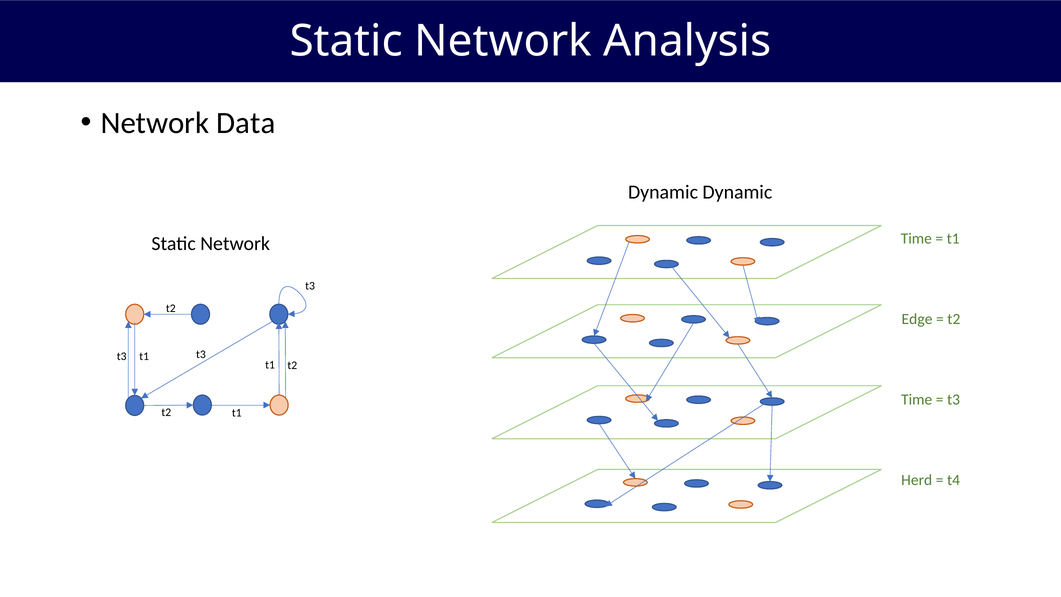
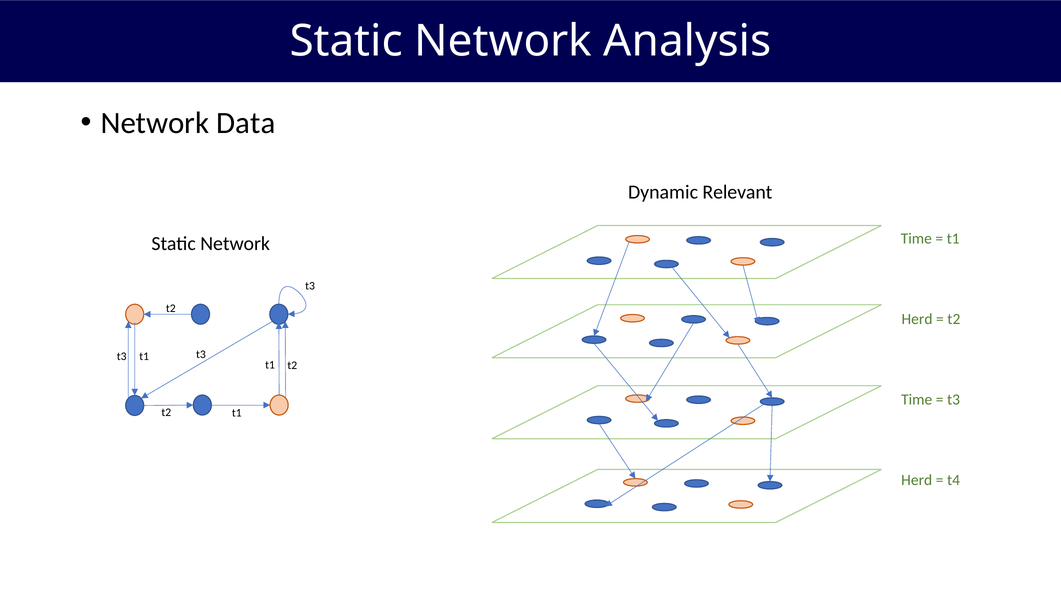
Dynamic Dynamic: Dynamic -> Relevant
Edge at (917, 319): Edge -> Herd
